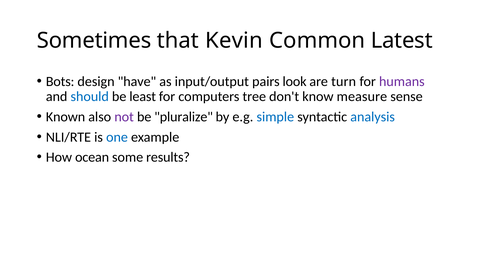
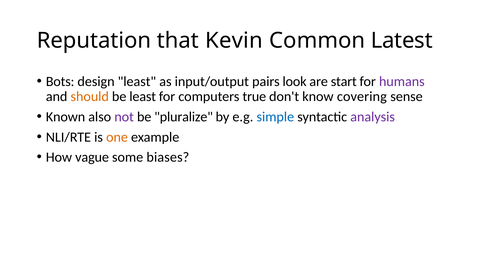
Sometimes: Sometimes -> Reputation
design have: have -> least
turn: turn -> start
should colour: blue -> orange
tree: tree -> true
measure: measure -> covering
analysis colour: blue -> purple
one colour: blue -> orange
ocean: ocean -> vague
results: results -> biases
